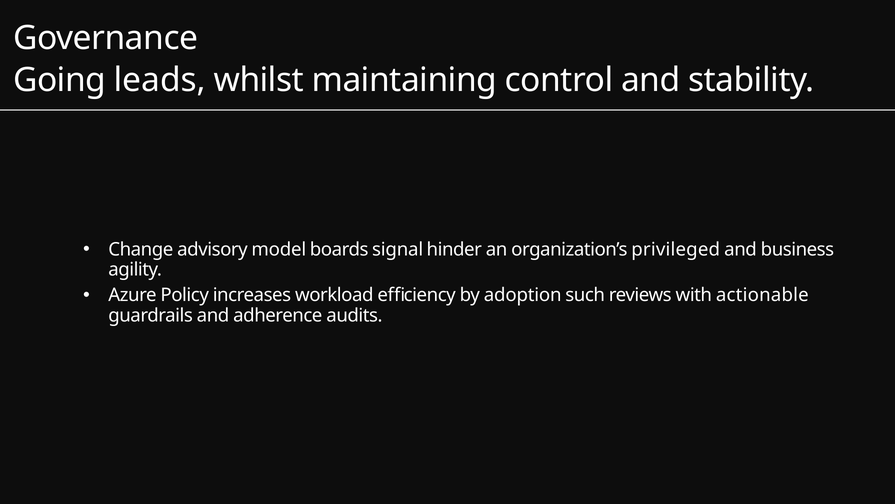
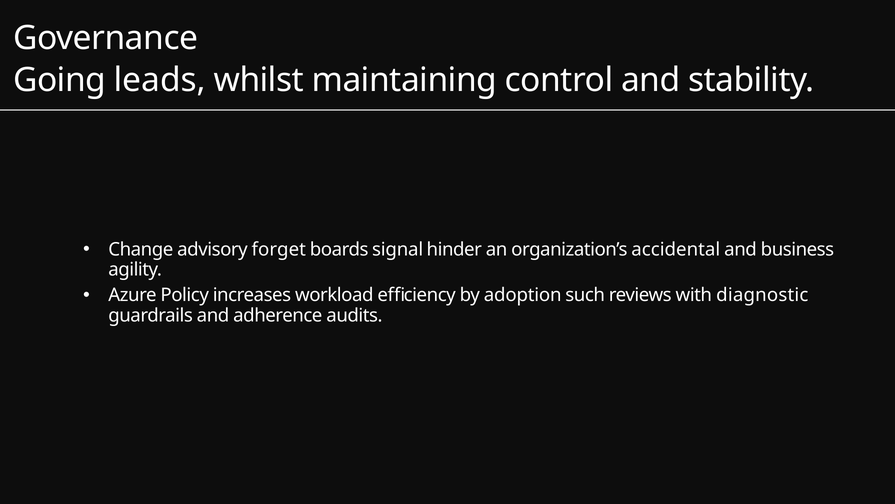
model: model -> forget
privileged: privileged -> accidental
actionable: actionable -> diagnostic
